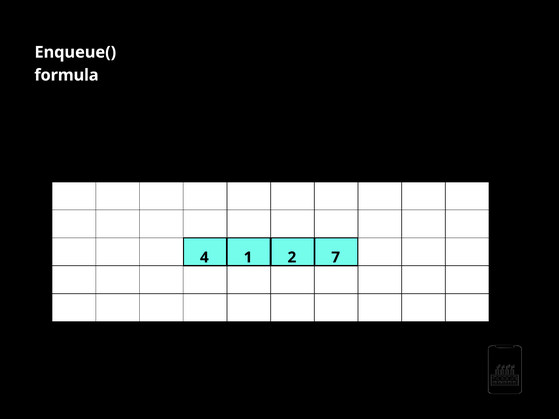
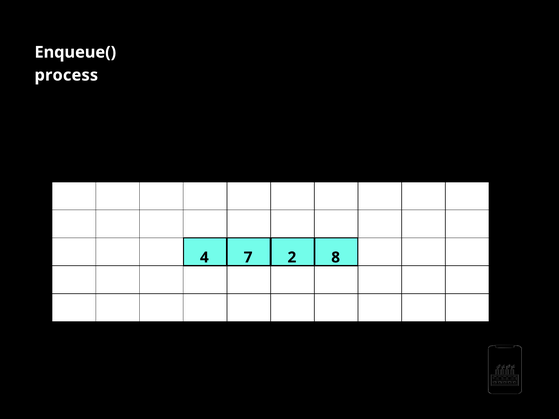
formula: formula -> process
1: 1 -> 7
7: 7 -> 8
